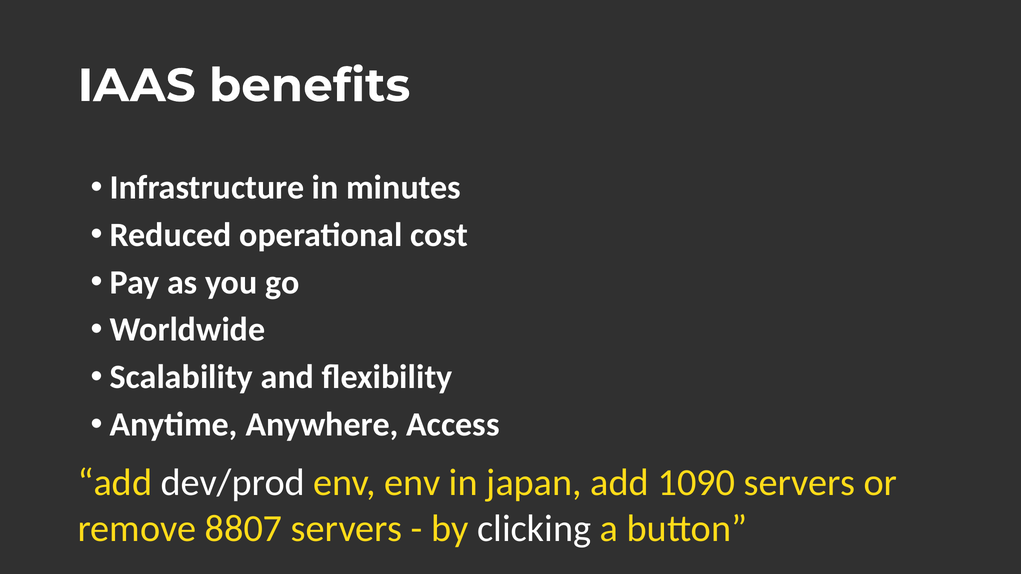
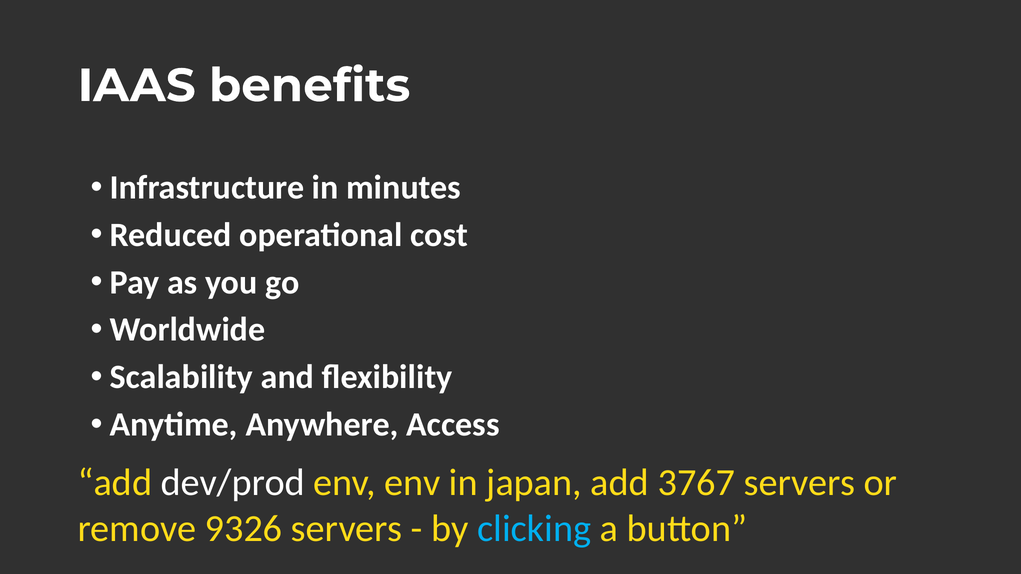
1090: 1090 -> 3767
8807: 8807 -> 9326
clicking colour: white -> light blue
